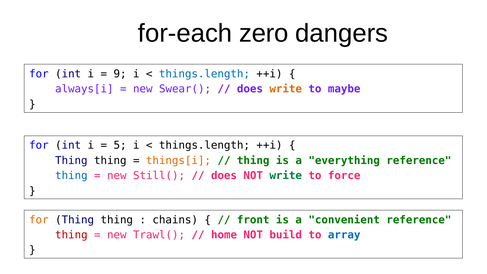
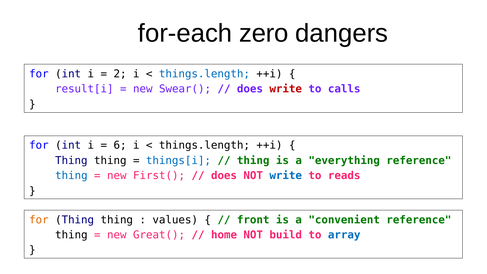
9: 9 -> 2
always[i: always[i -> result[i
write at (286, 89) colour: orange -> red
maybe: maybe -> calls
5: 5 -> 6
things[i colour: orange -> blue
Still(: Still( -> First(
write at (286, 176) colour: green -> blue
force: force -> reads
chains: chains -> values
thing at (71, 235) colour: red -> black
Trawl(: Trawl( -> Great(
